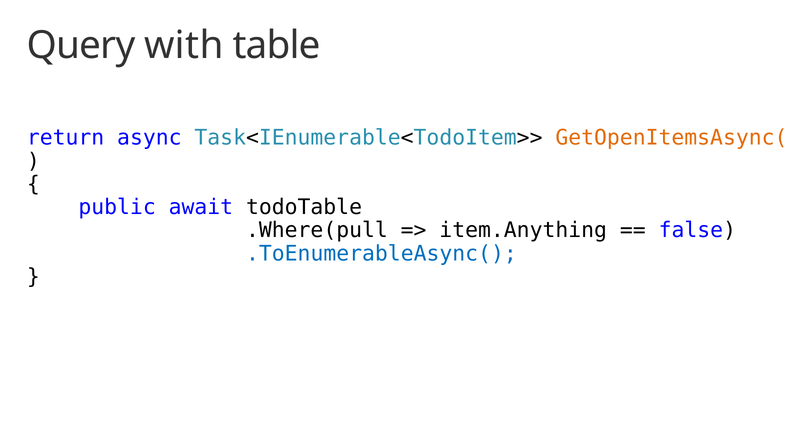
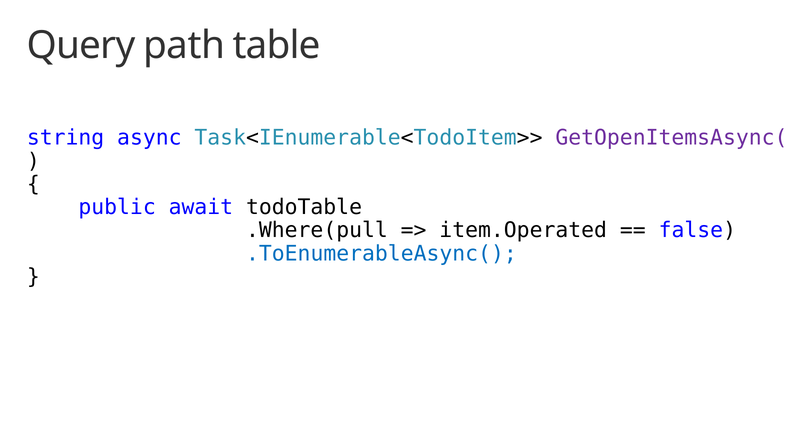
with: with -> path
return: return -> string
GetOpenItemsAsync( colour: orange -> purple
item.Anything: item.Anything -> item.Operated
